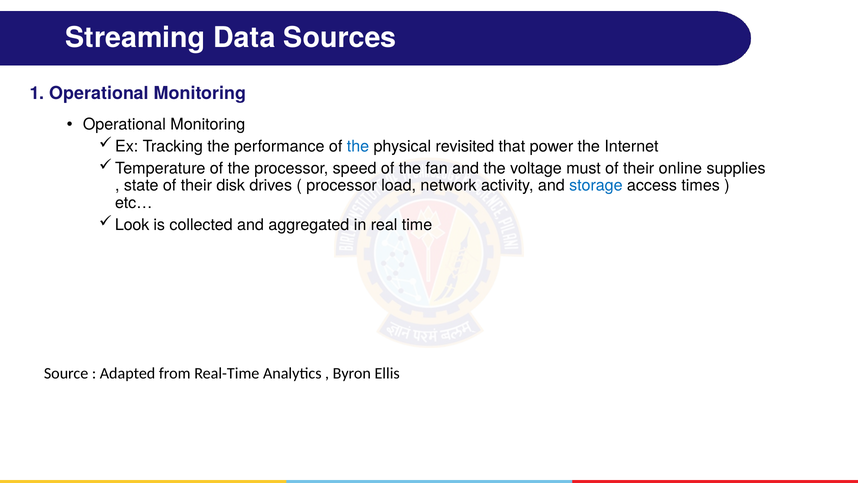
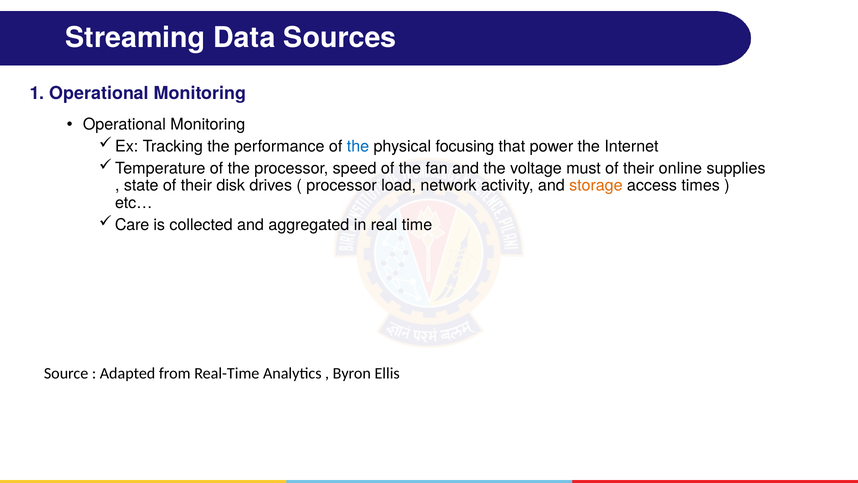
revisited: revisited -> focusing
storage colour: blue -> orange
Look: Look -> Care
